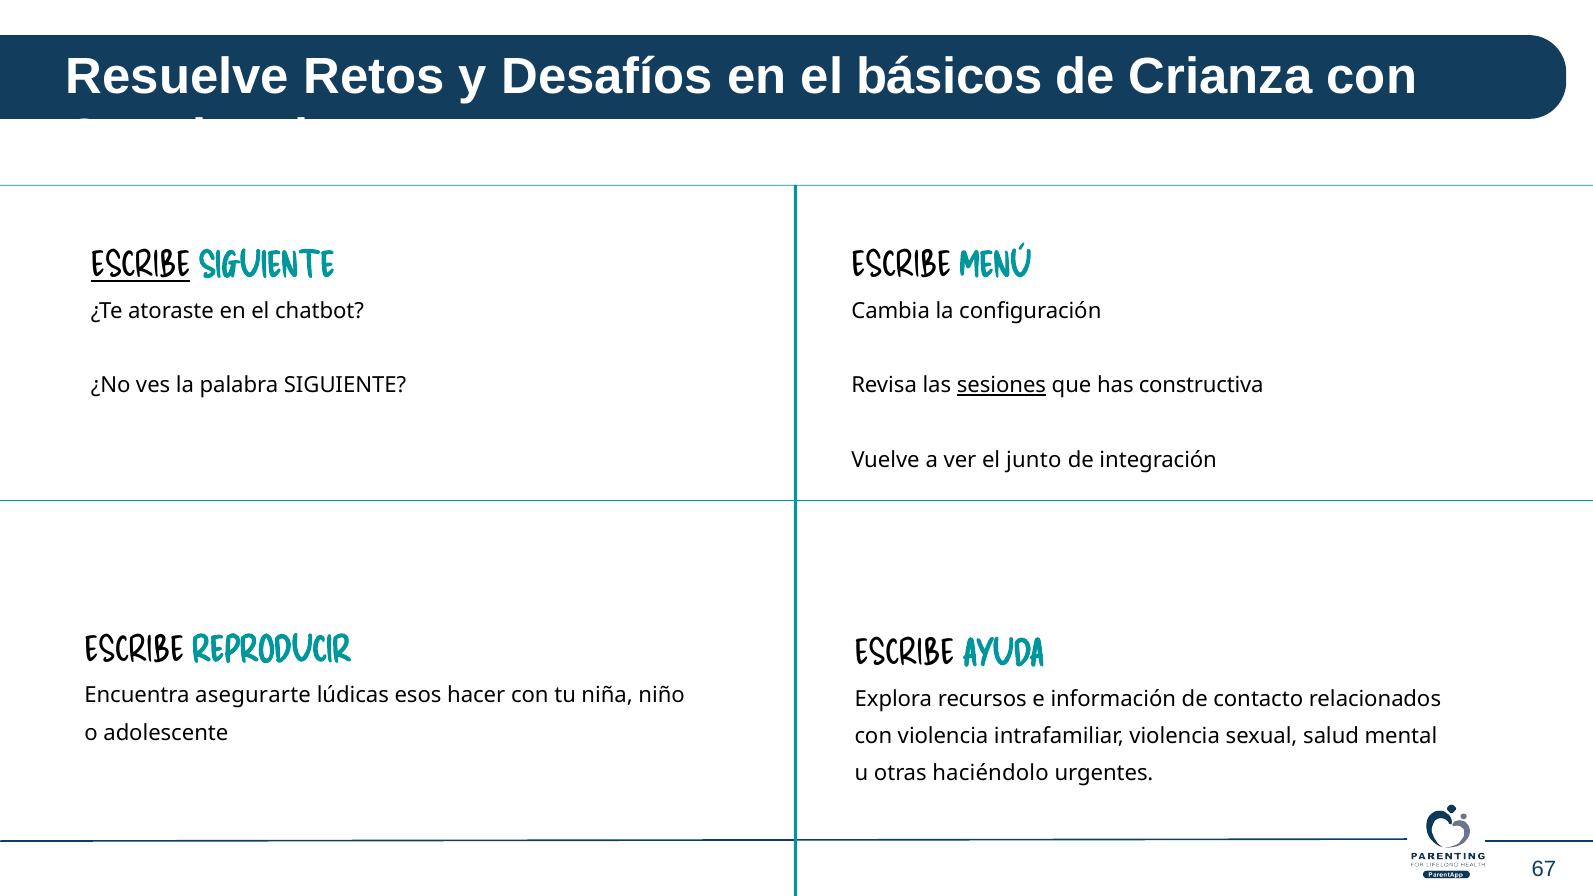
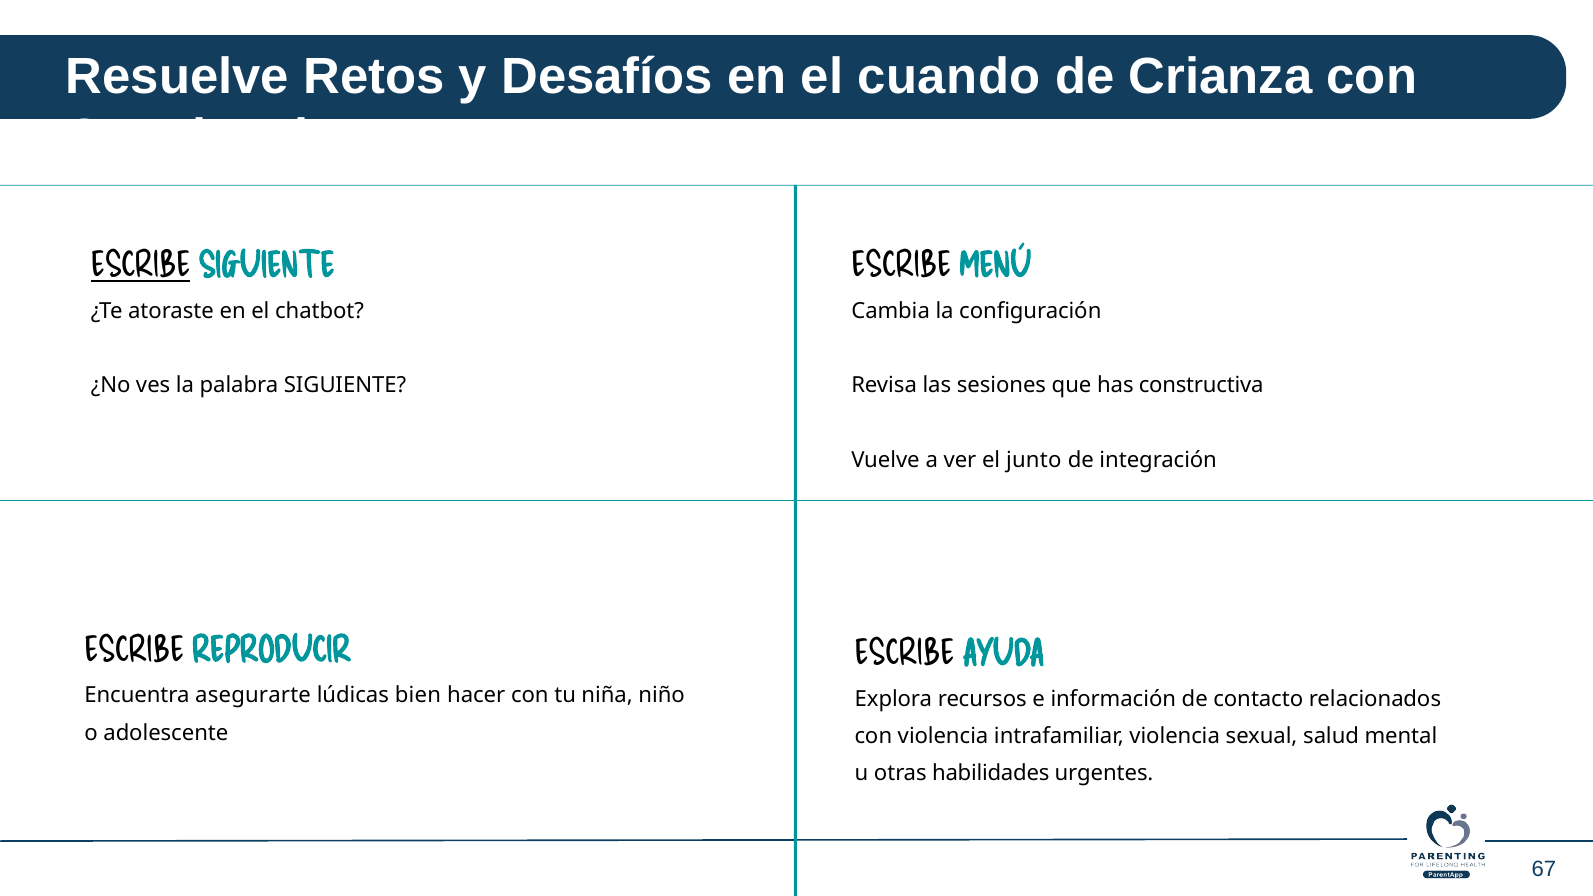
básicos: básicos -> cuando
sesiones underline: present -> none
esos: esos -> bien
haciéndolo: haciéndolo -> habilidades
